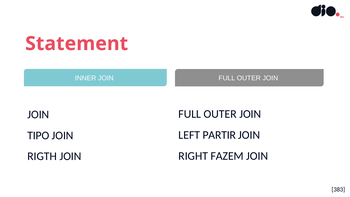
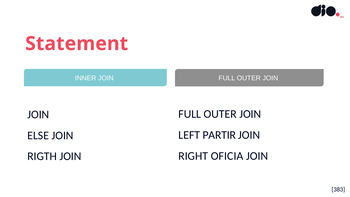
TIPO: TIPO -> ELSE
FAZEM: FAZEM -> OFICIA
